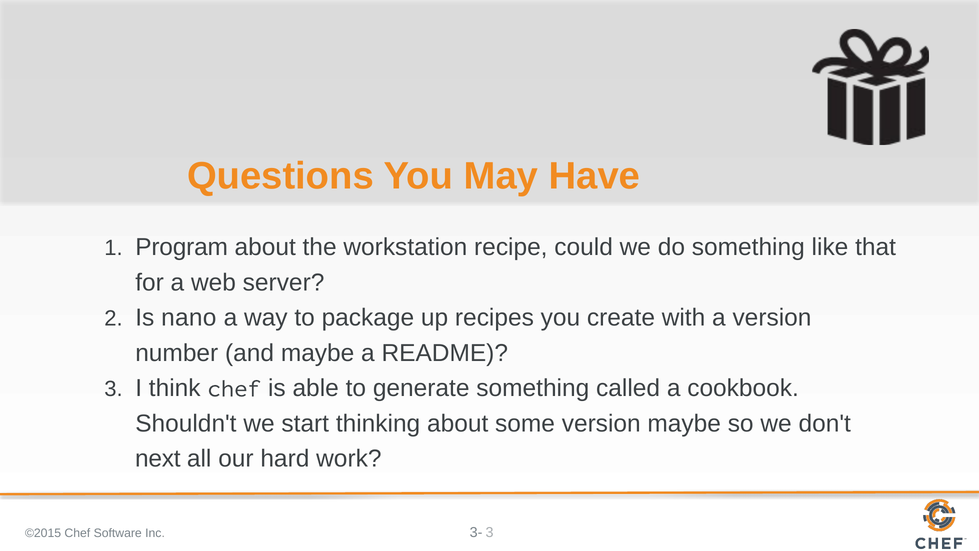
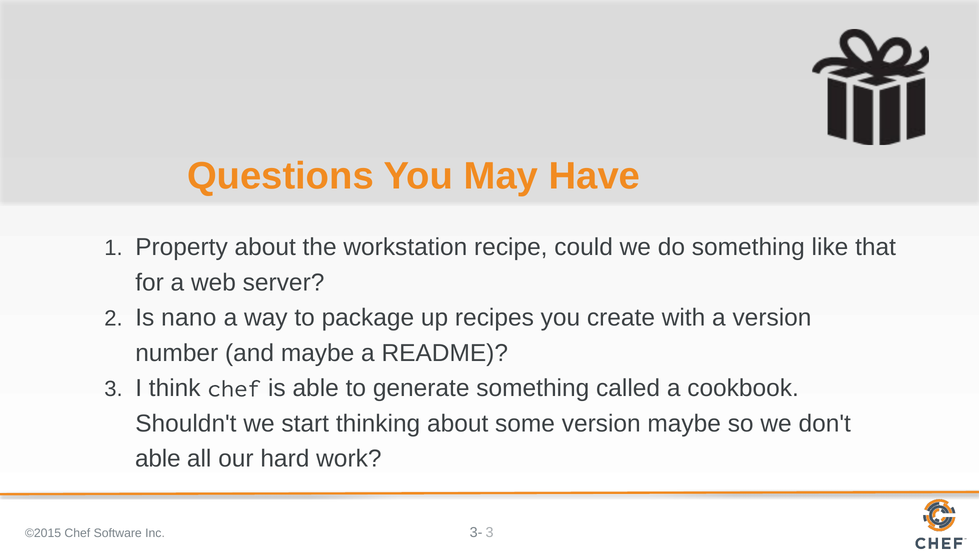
Program: Program -> Property
next at (158, 459): next -> able
